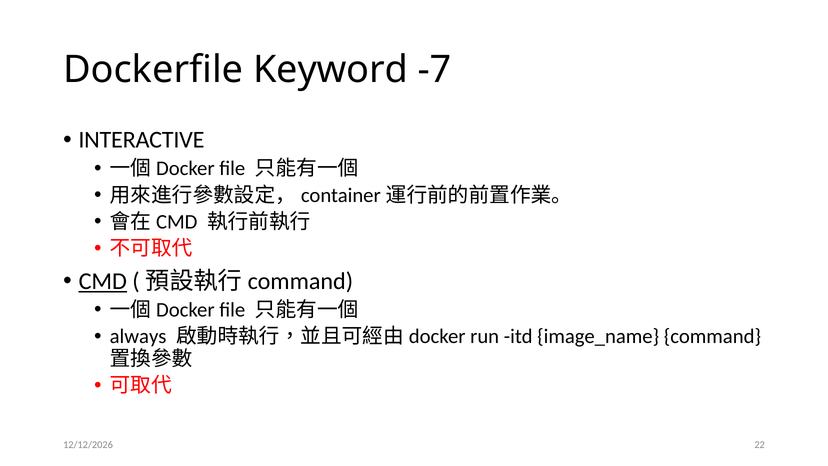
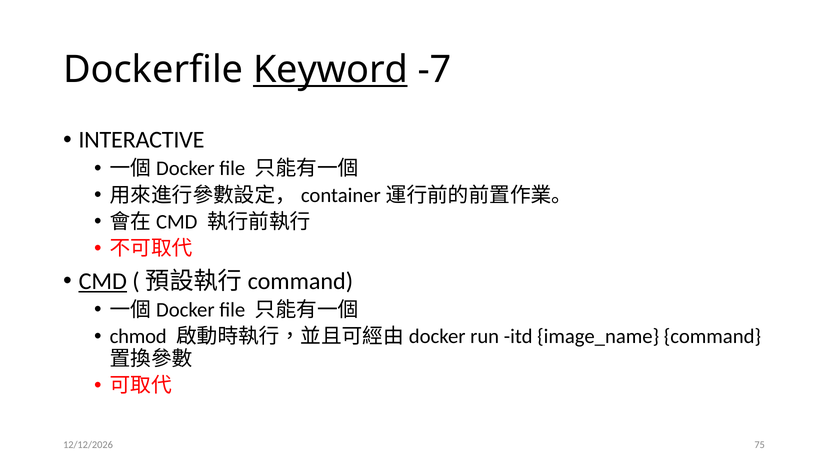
Keyword underline: none -> present
always: always -> chmod
22: 22 -> 75
